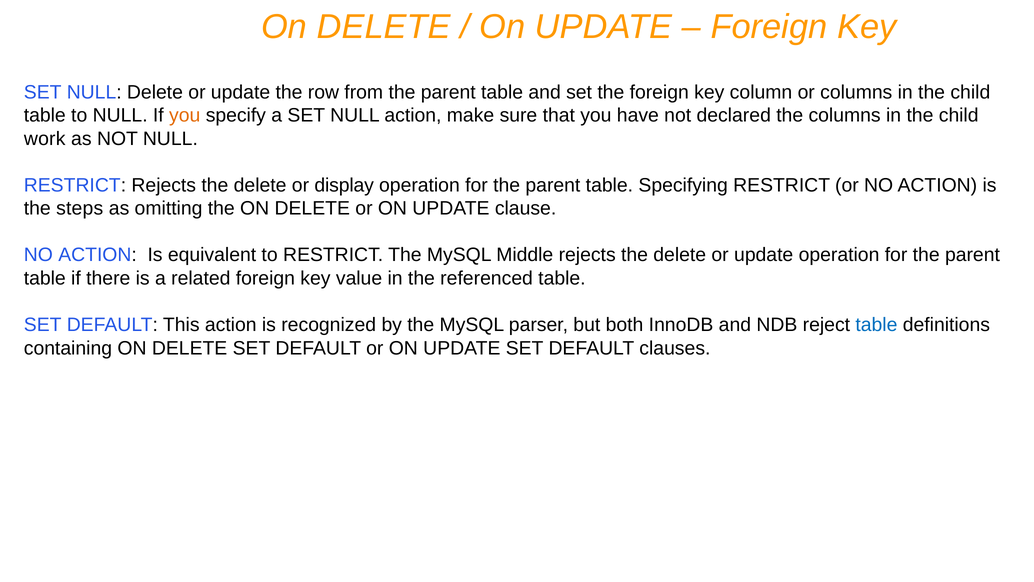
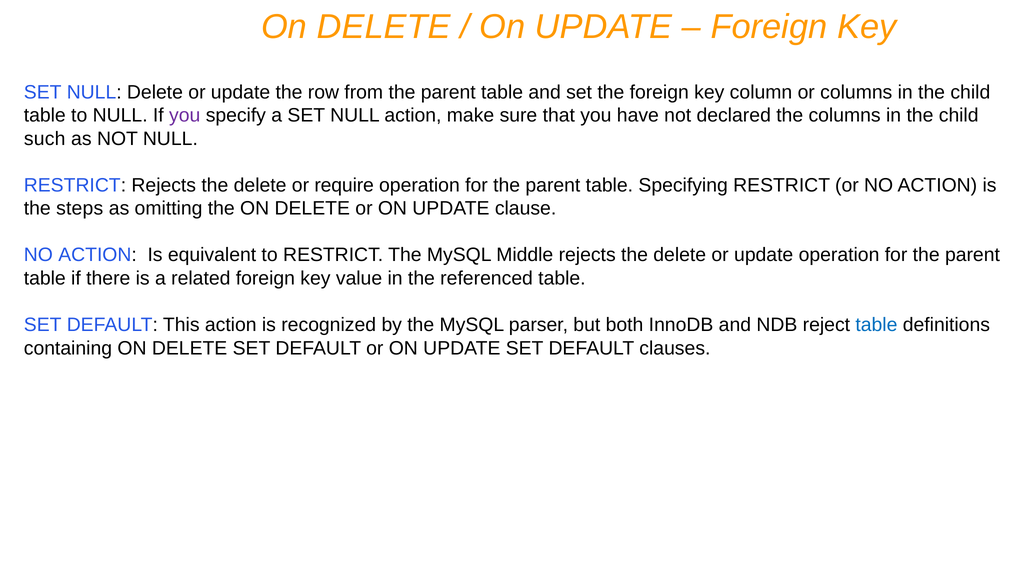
you at (185, 115) colour: orange -> purple
work: work -> such
display: display -> require
